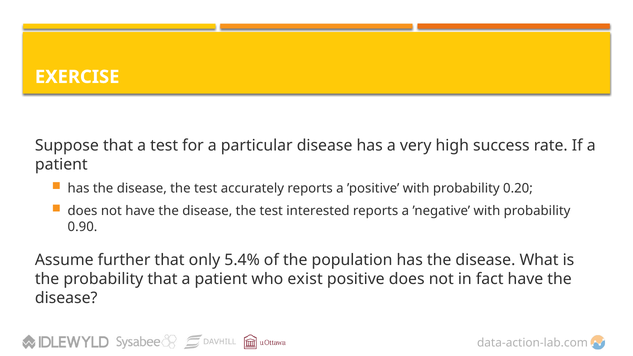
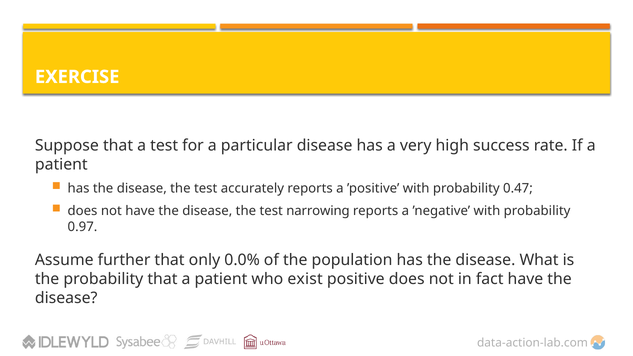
0.20: 0.20 -> 0.47
interested: interested -> narrowing
0.90: 0.90 -> 0.97
5.4%: 5.4% -> 0.0%
